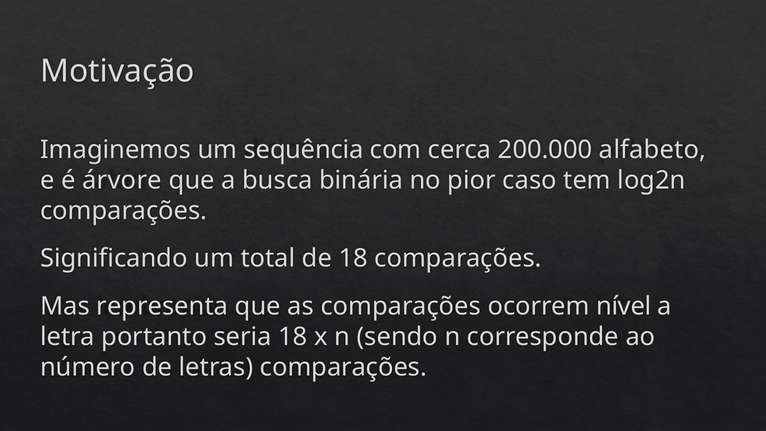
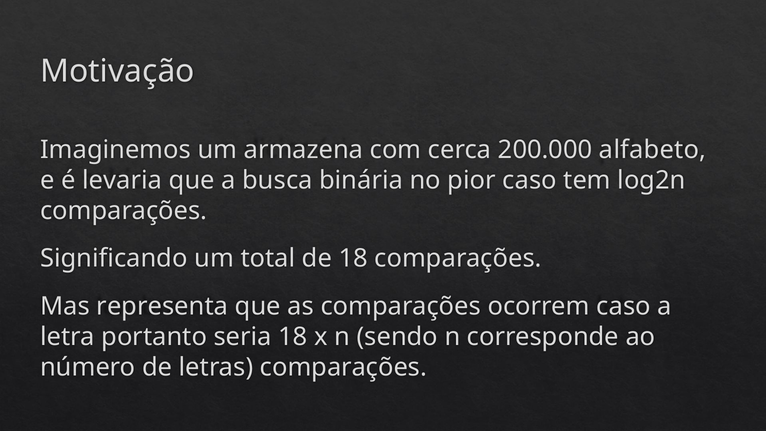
sequência: sequência -> armazena
árvore: árvore -> levaria
ocorrem nível: nível -> caso
